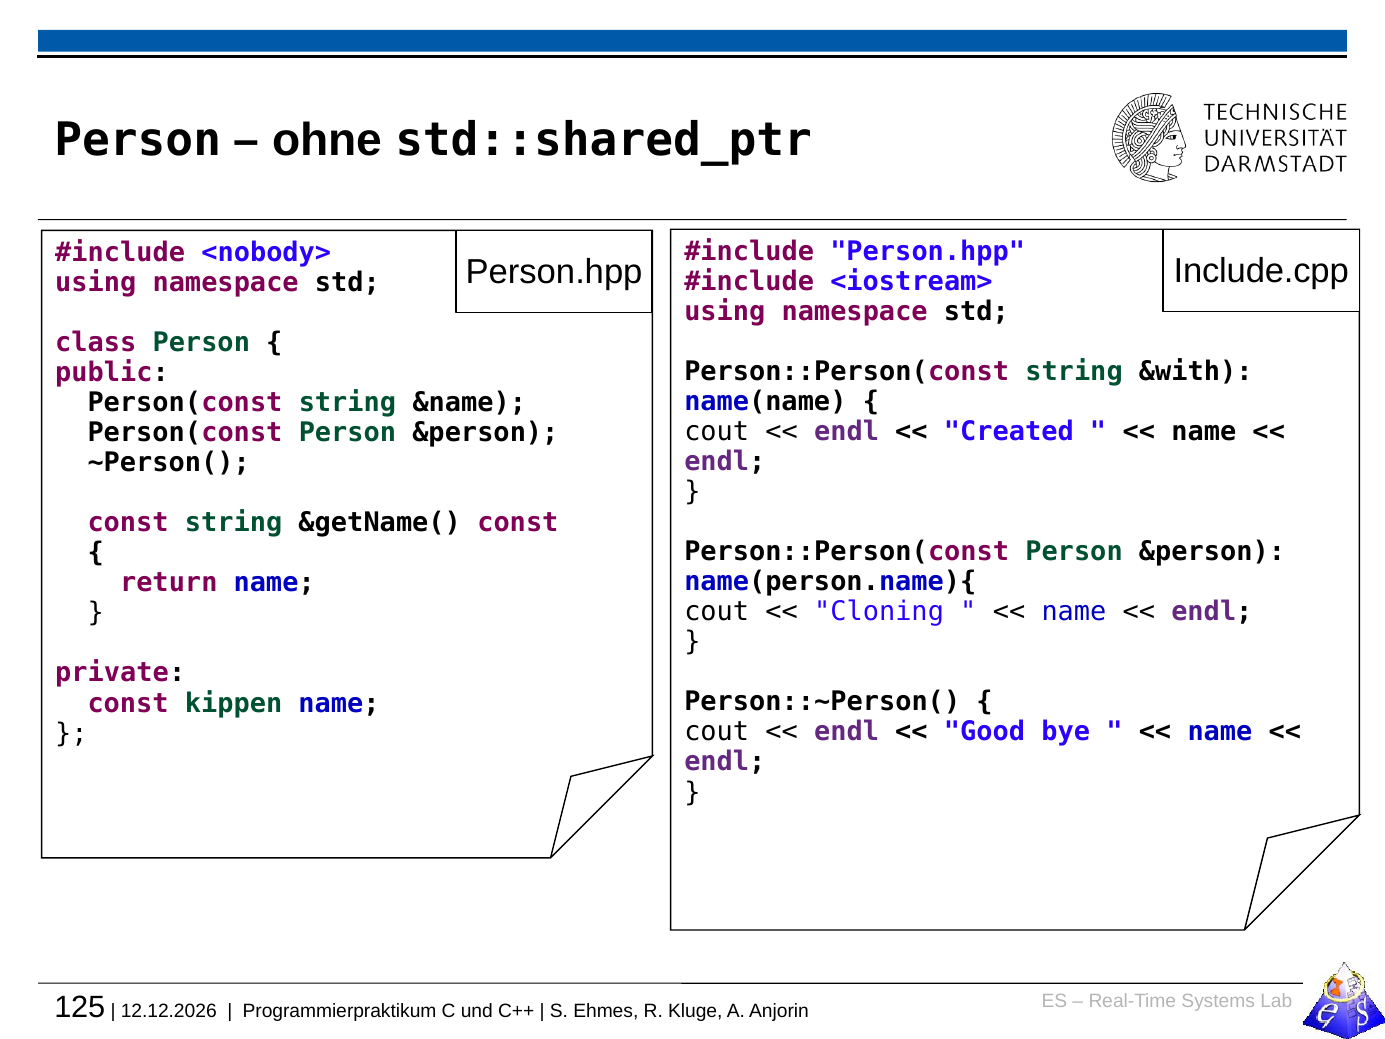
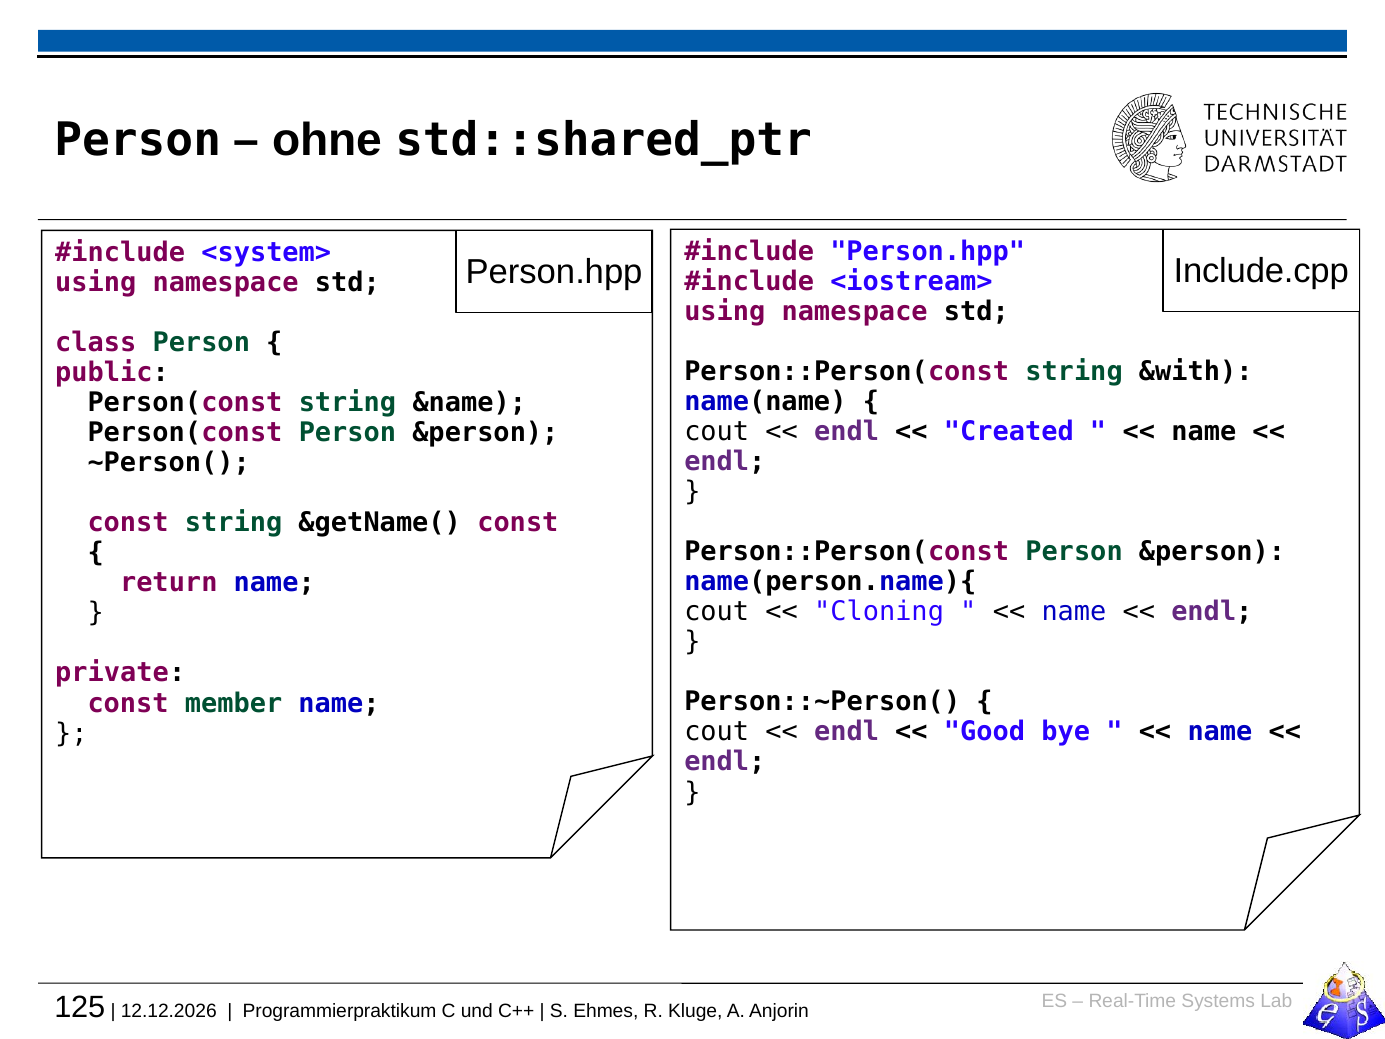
<nobody>: <nobody> -> <system>
kippen: kippen -> member
